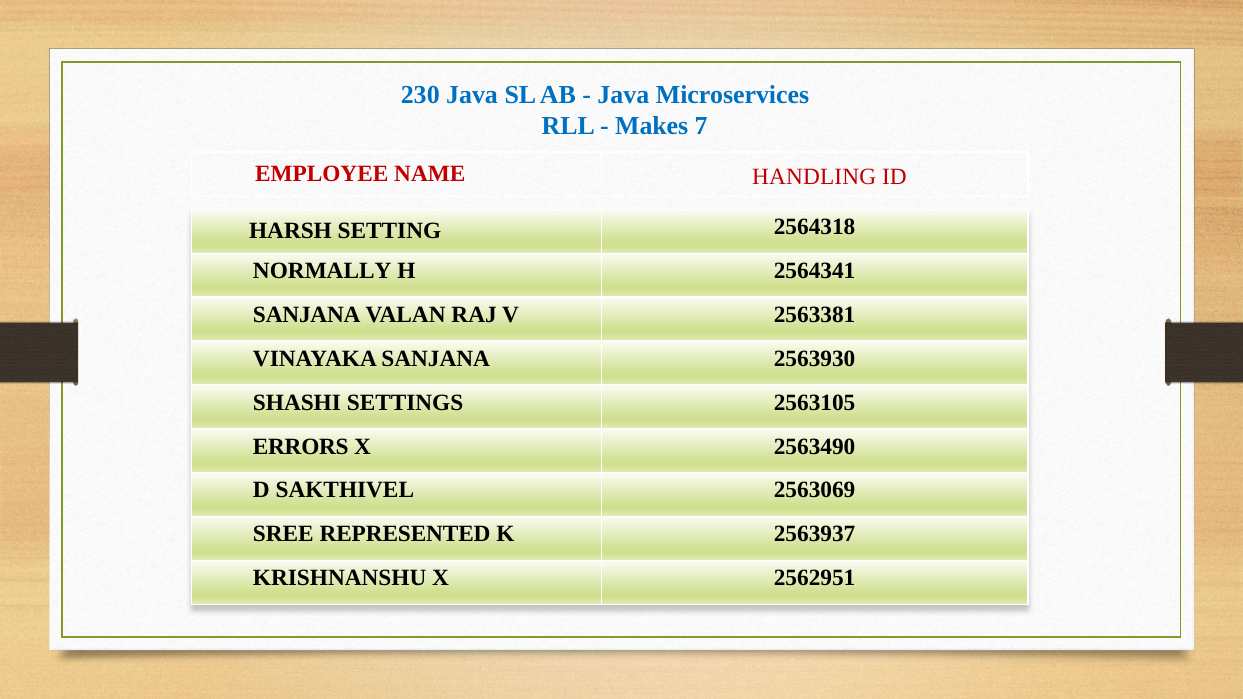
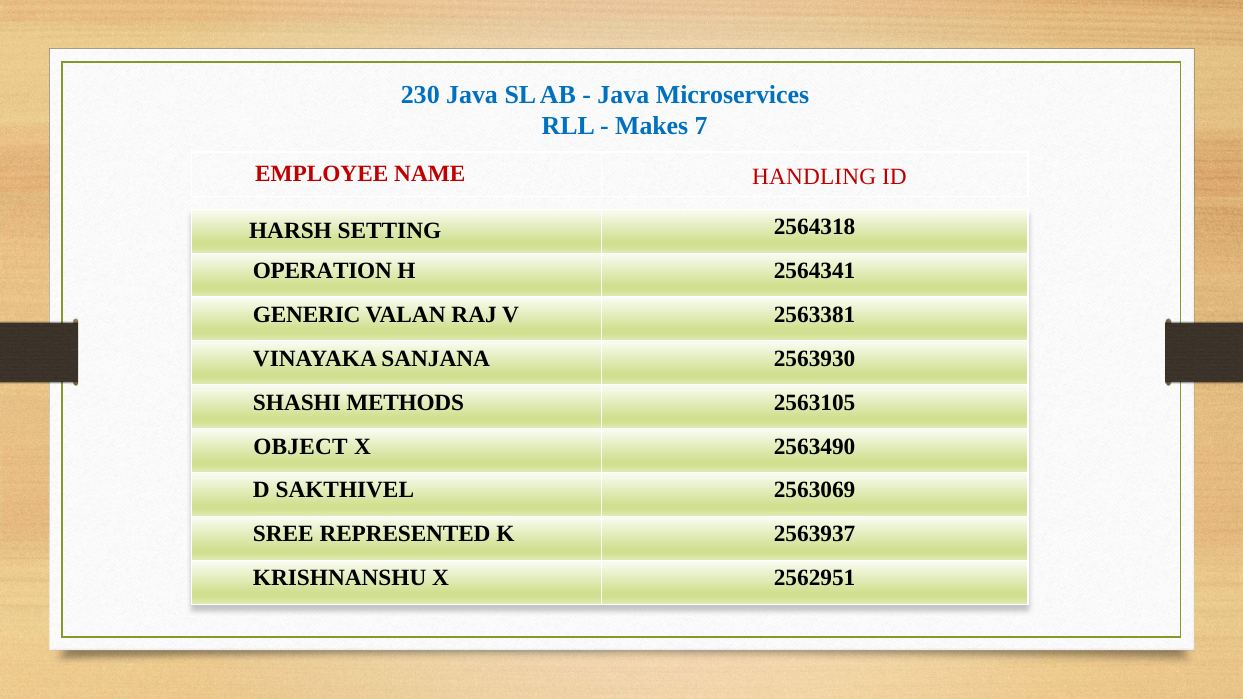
NORMALLY: NORMALLY -> OPERATION
SANJANA at (307, 315): SANJANA -> GENERIC
SETTINGS: SETTINGS -> METHODS
ERRORS: ERRORS -> OBJECT
